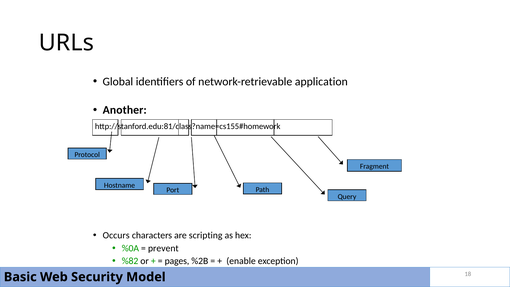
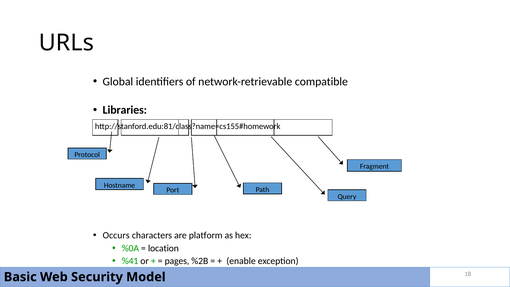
application: application -> compatible
Another: Another -> Libraries
scripting: scripting -> platform
prevent: prevent -> location
%82: %82 -> %41
